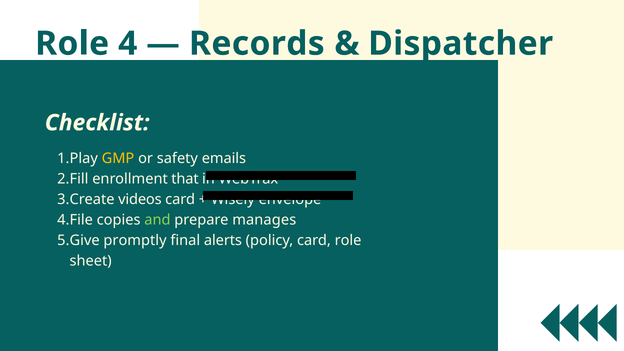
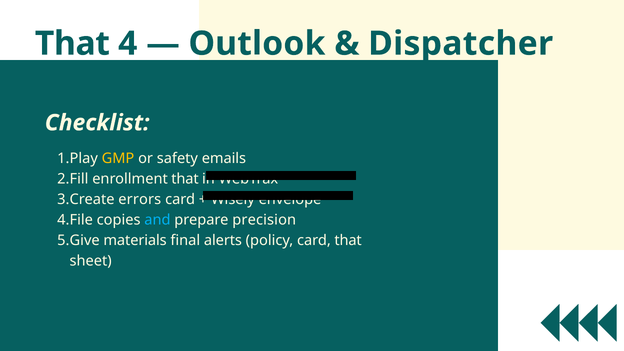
Role at (72, 44): Role -> That
Records: Records -> Outlook
videos: videos -> errors
and colour: light green -> light blue
manages: manages -> precision
promptly: promptly -> materials
card role: role -> that
